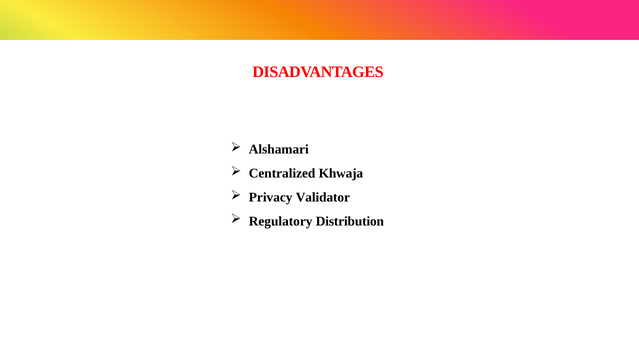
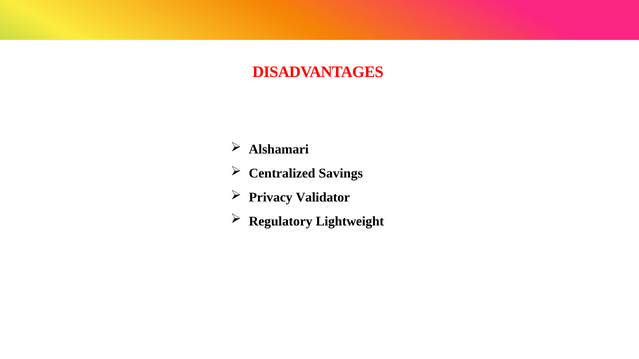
Khwaja: Khwaja -> Savings
Distribution: Distribution -> Lightweight
